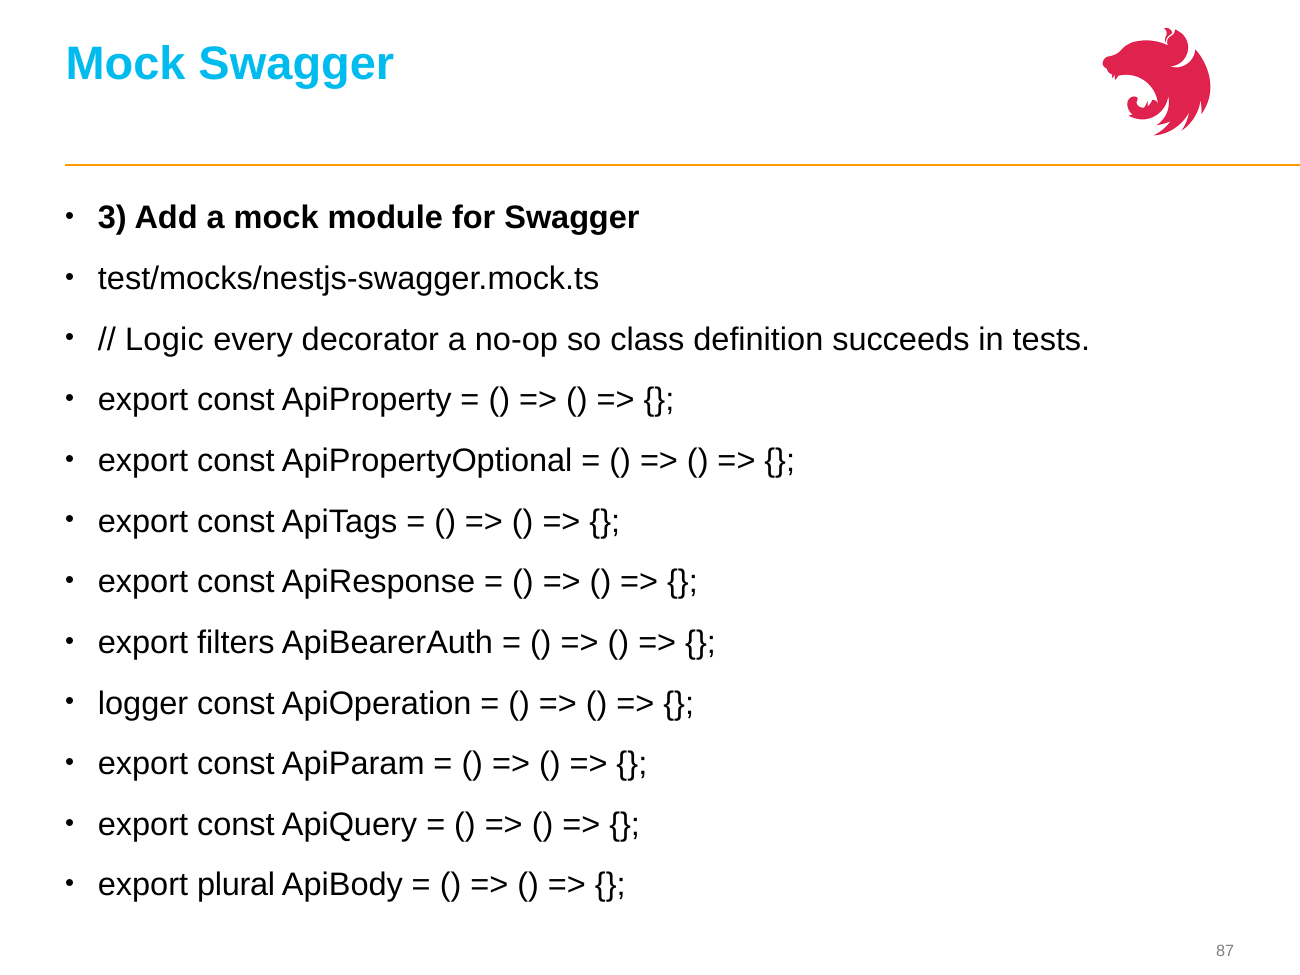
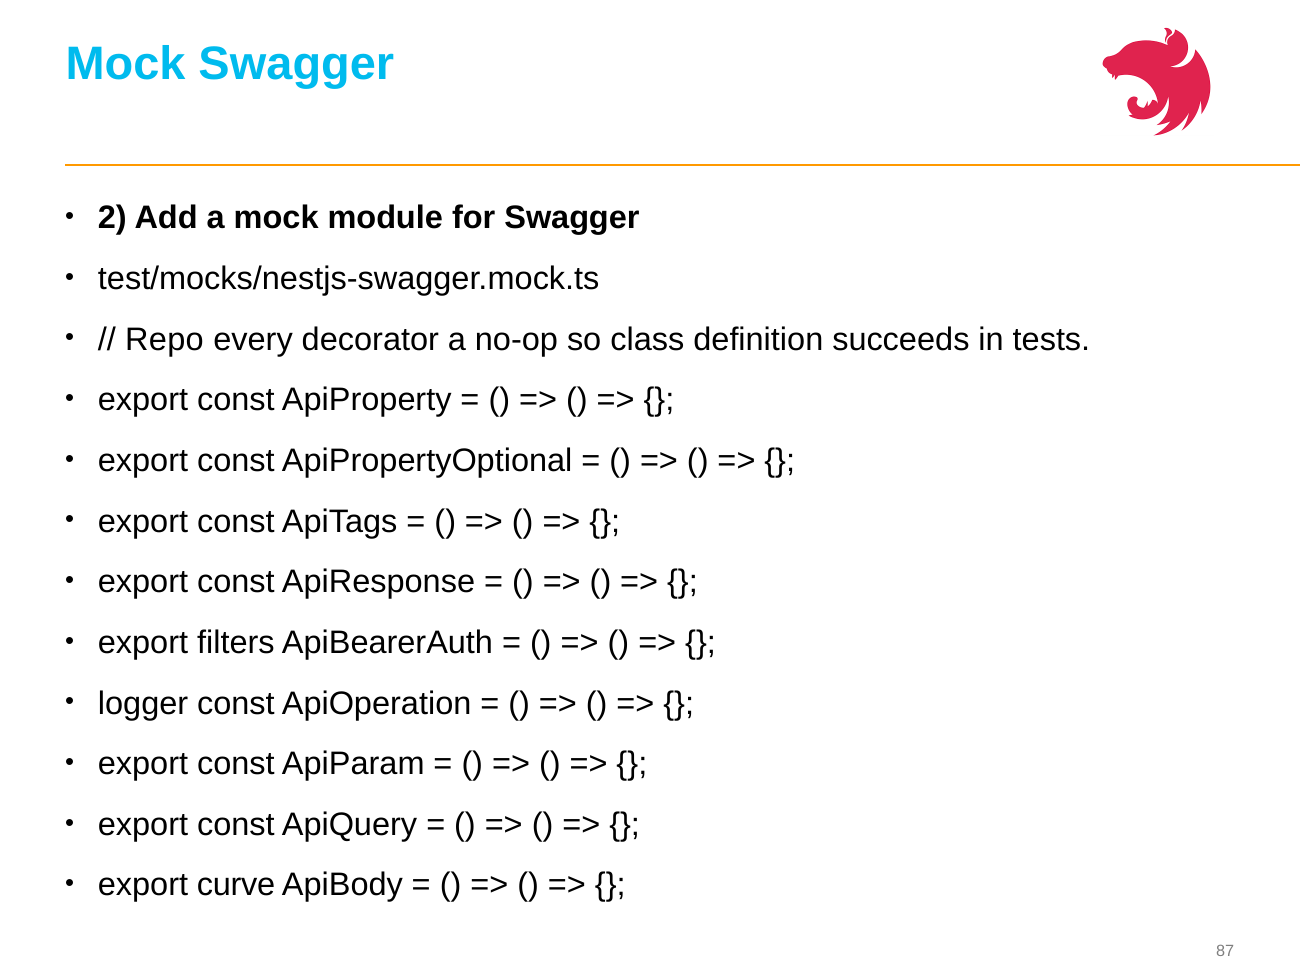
3: 3 -> 2
Logic: Logic -> Repo
plural: plural -> curve
